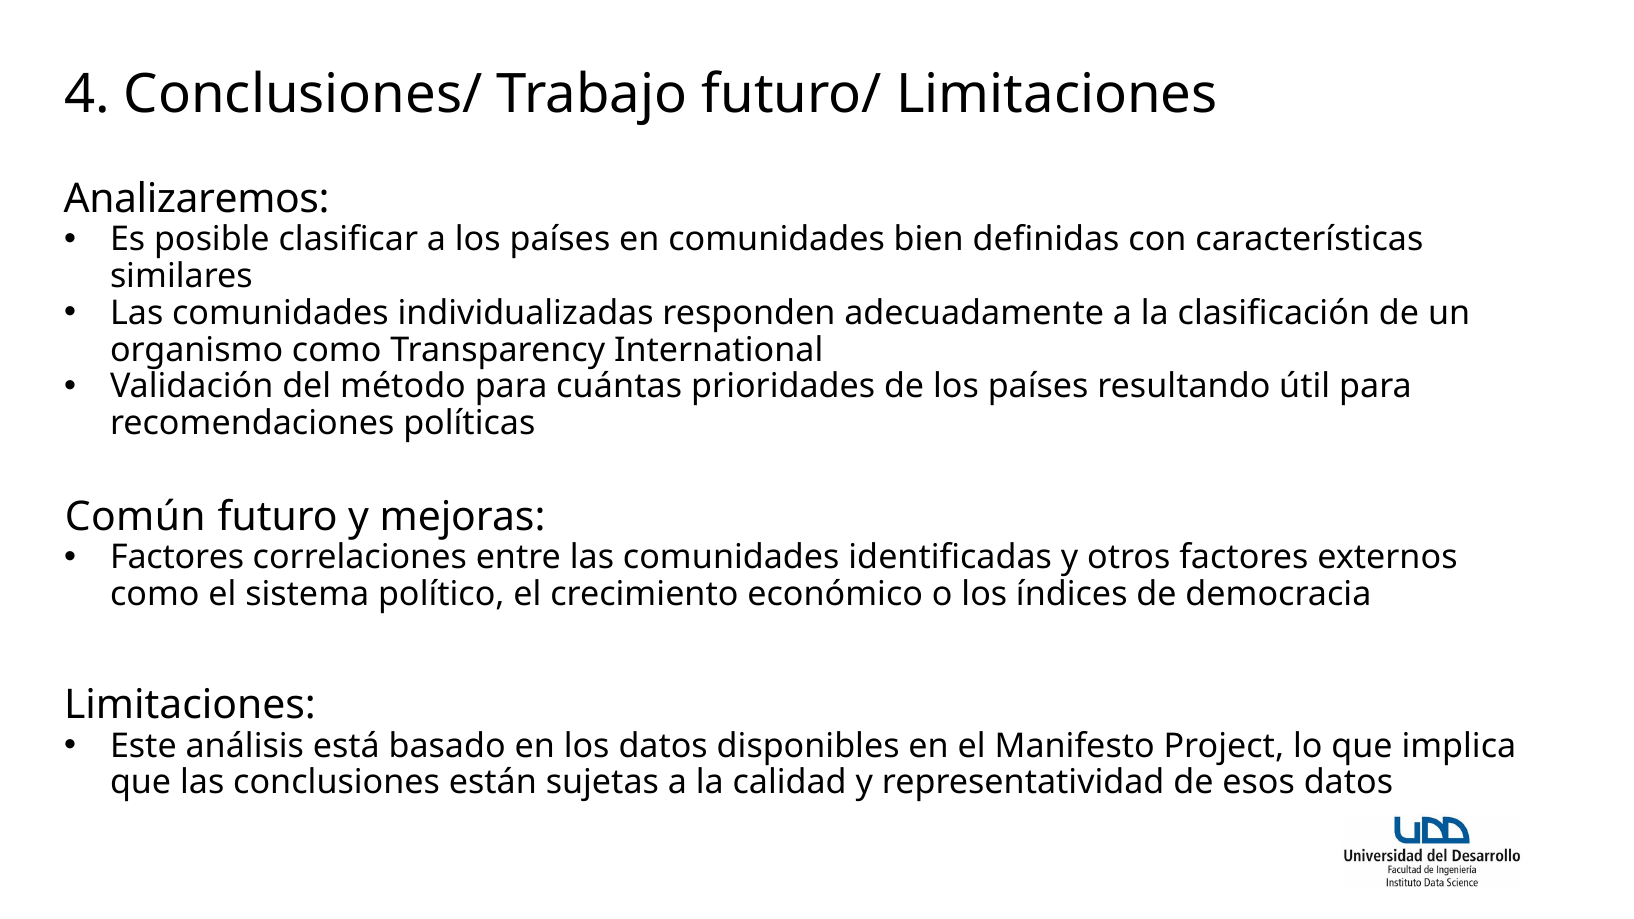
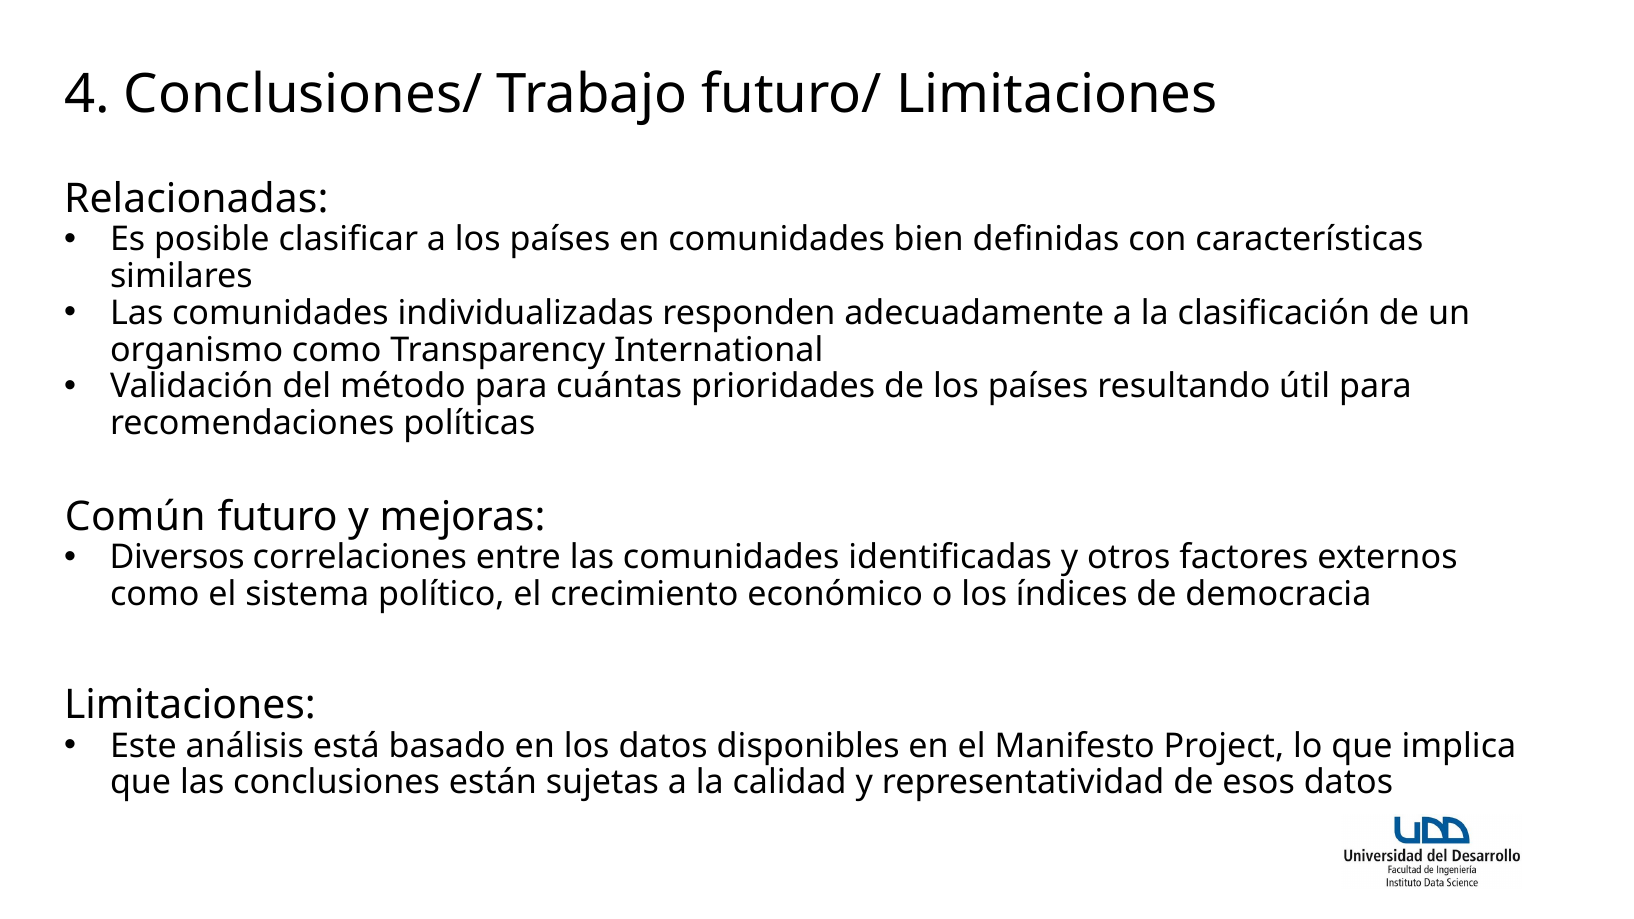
Analizaremos: Analizaremos -> Relacionadas
Factores at (177, 557): Factores -> Diversos
